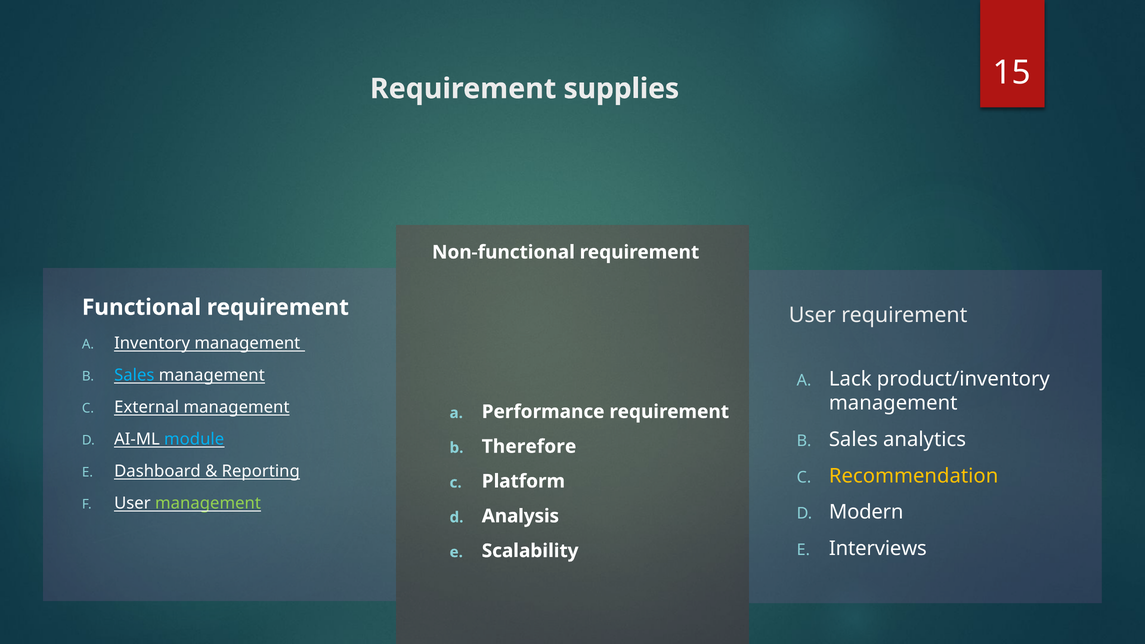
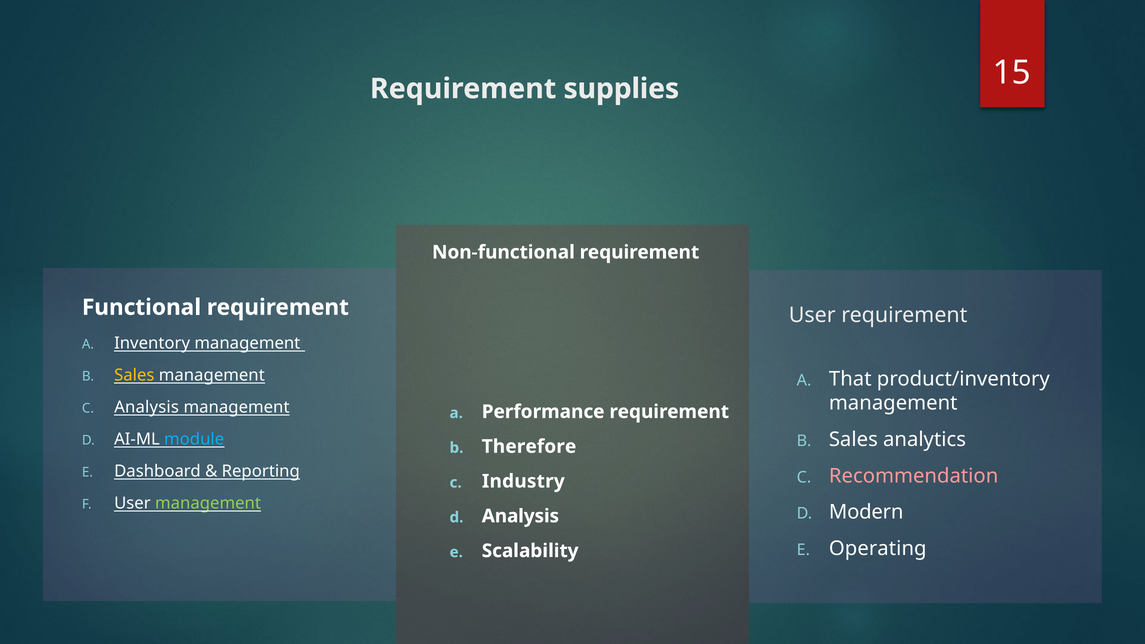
Sales at (134, 375) colour: light blue -> yellow
Lack: Lack -> That
External at (147, 407): External -> Analysis
Recommendation colour: yellow -> pink
Platform: Platform -> Industry
Interviews: Interviews -> Operating
